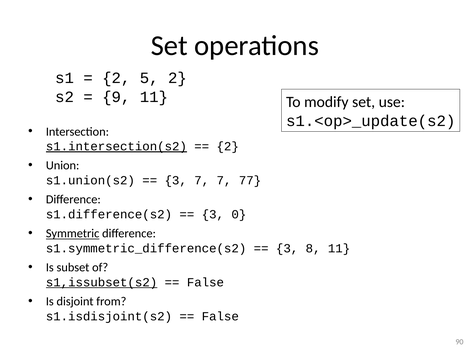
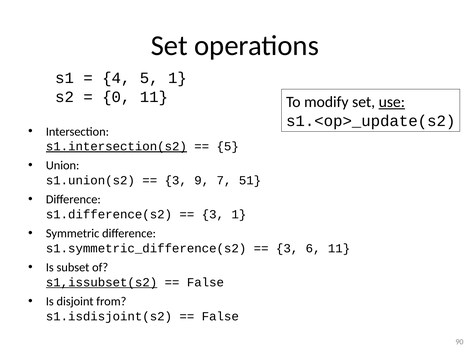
2 at (116, 78): 2 -> 4
5 2: 2 -> 1
9: 9 -> 0
use underline: none -> present
2 at (228, 146): 2 -> 5
3 7: 7 -> 9
77: 77 -> 51
3 0: 0 -> 1
Symmetric underline: present -> none
8: 8 -> 6
